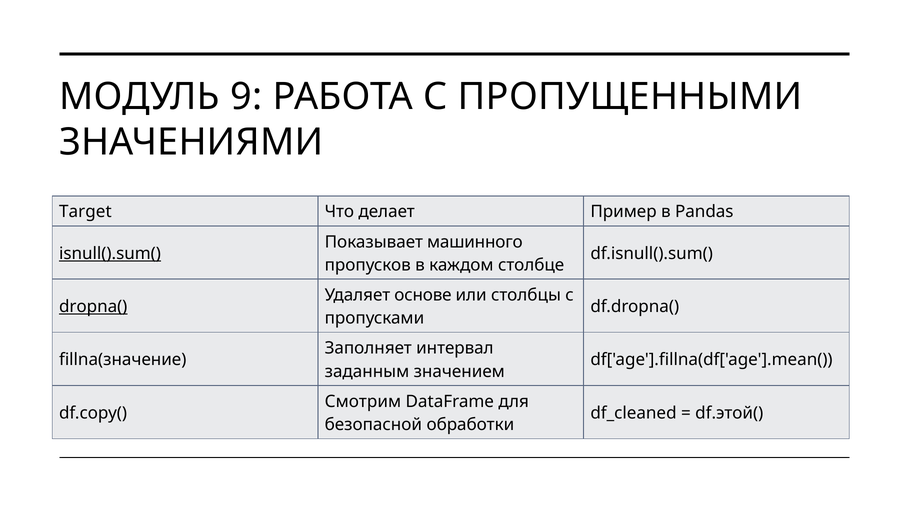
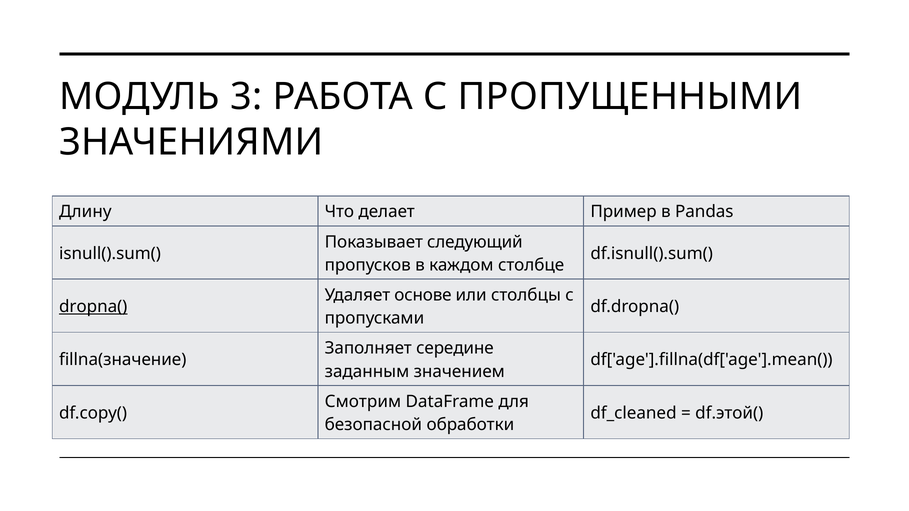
9: 9 -> 3
Target: Target -> Длину
машинного: машинного -> следующий
isnull().sum( underline: present -> none
интервал: интервал -> середине
